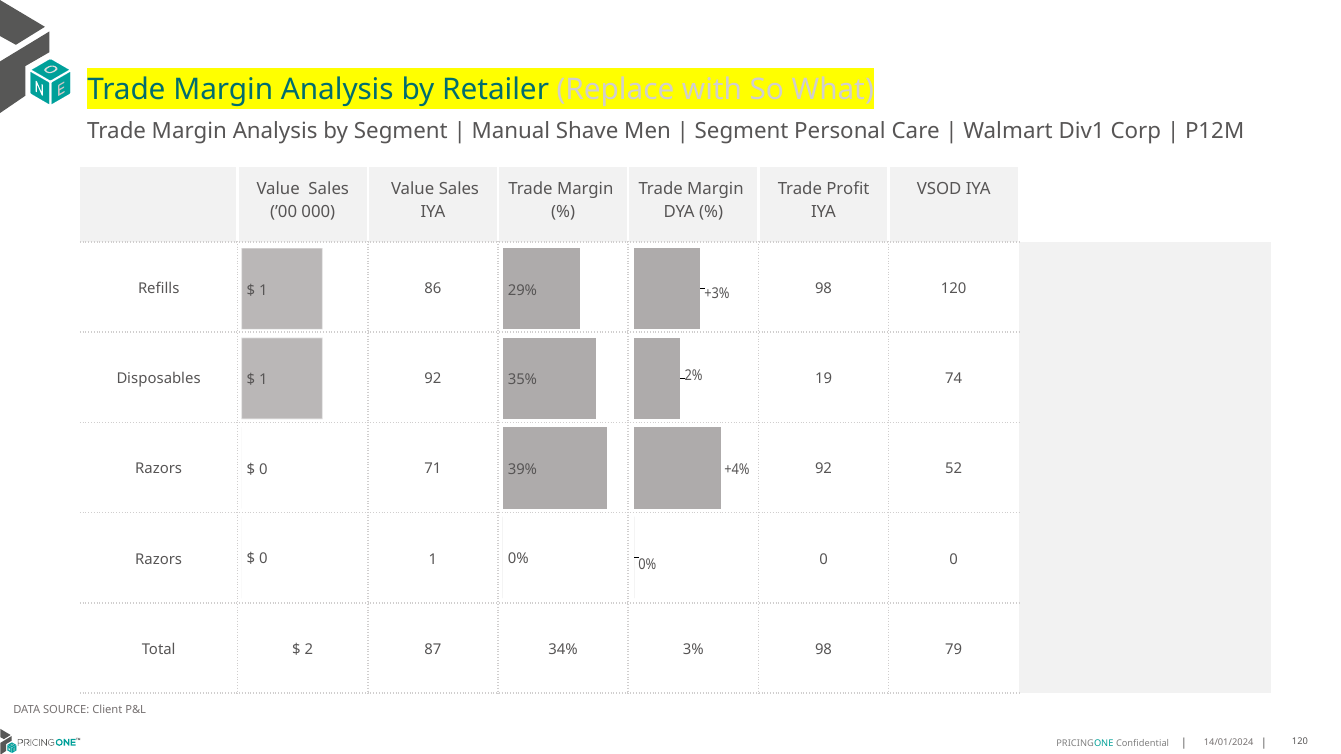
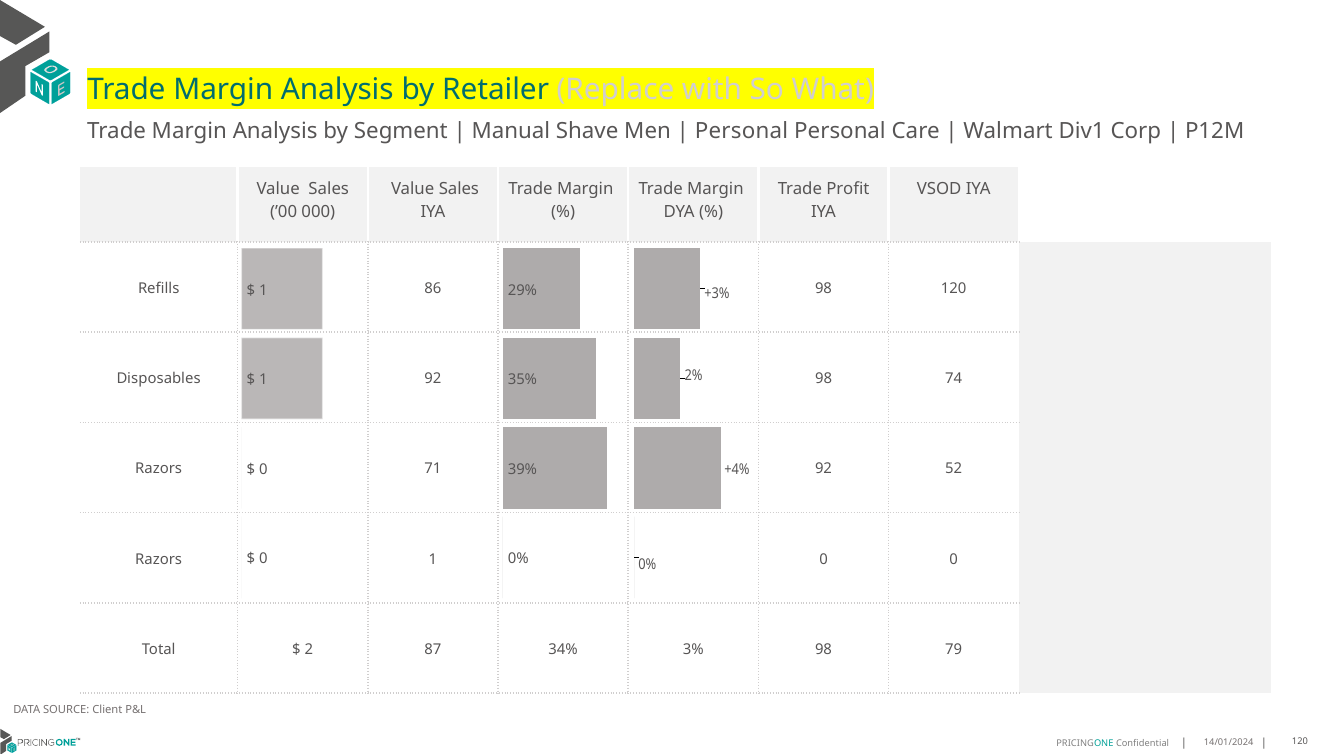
Segment at (742, 131): Segment -> Personal
92 19: 19 -> 98
